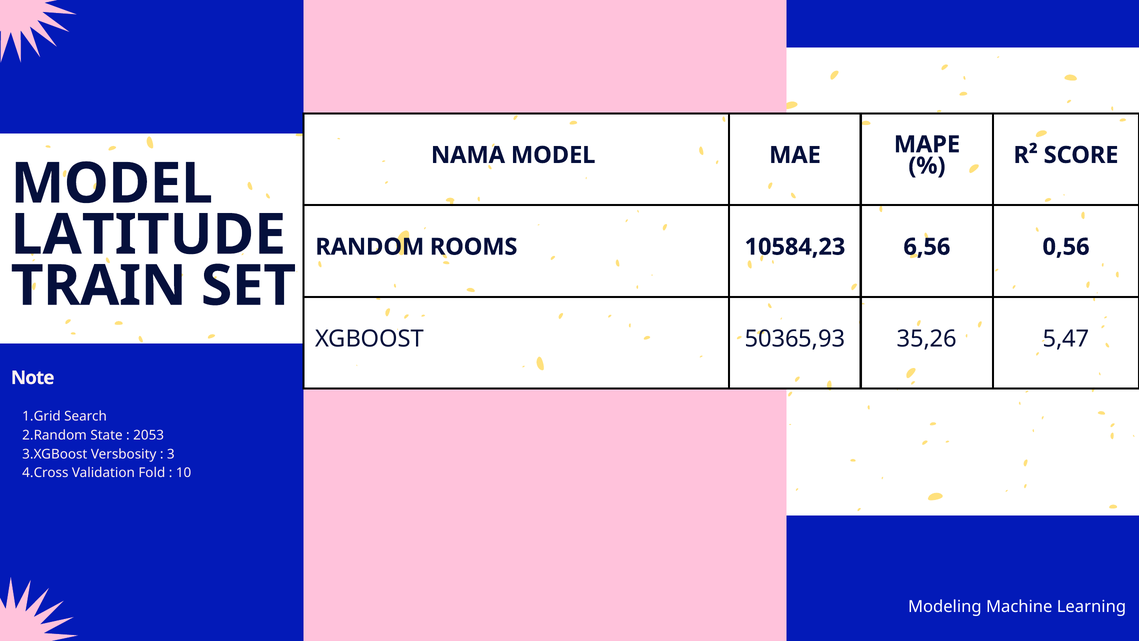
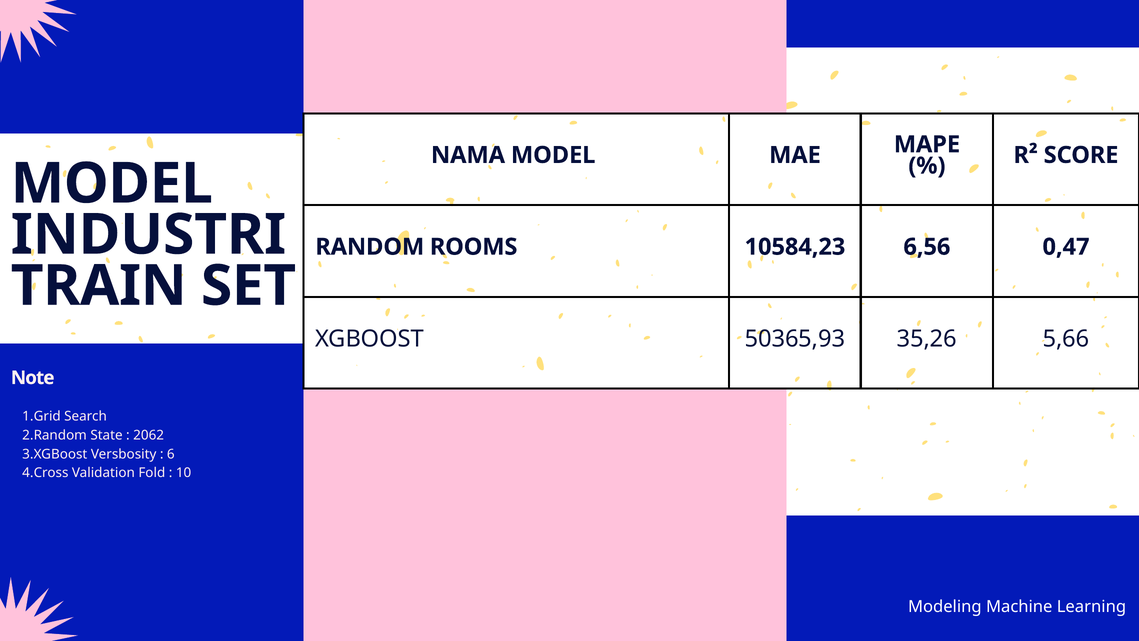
LATITUDE: LATITUDE -> INDUSTRI
0,56: 0,56 -> 0,47
5,47: 5,47 -> 5,66
2053: 2053 -> 2062
3: 3 -> 6
